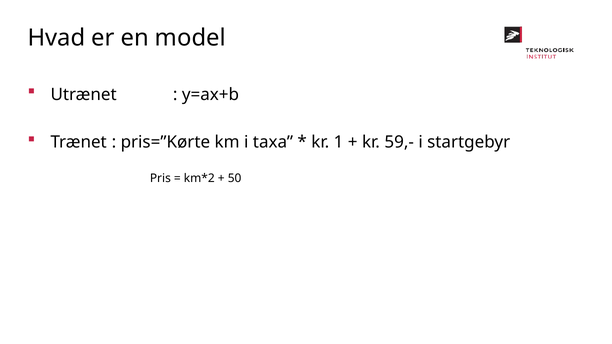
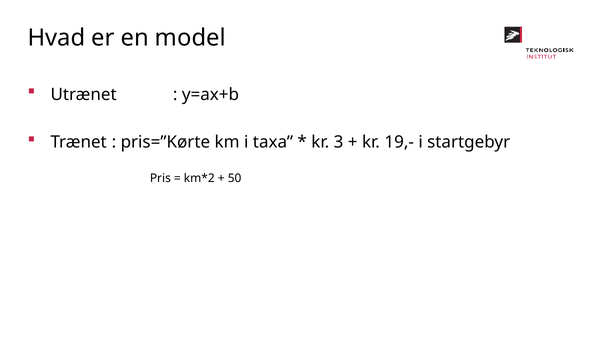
1: 1 -> 3
59,-: 59,- -> 19,-
